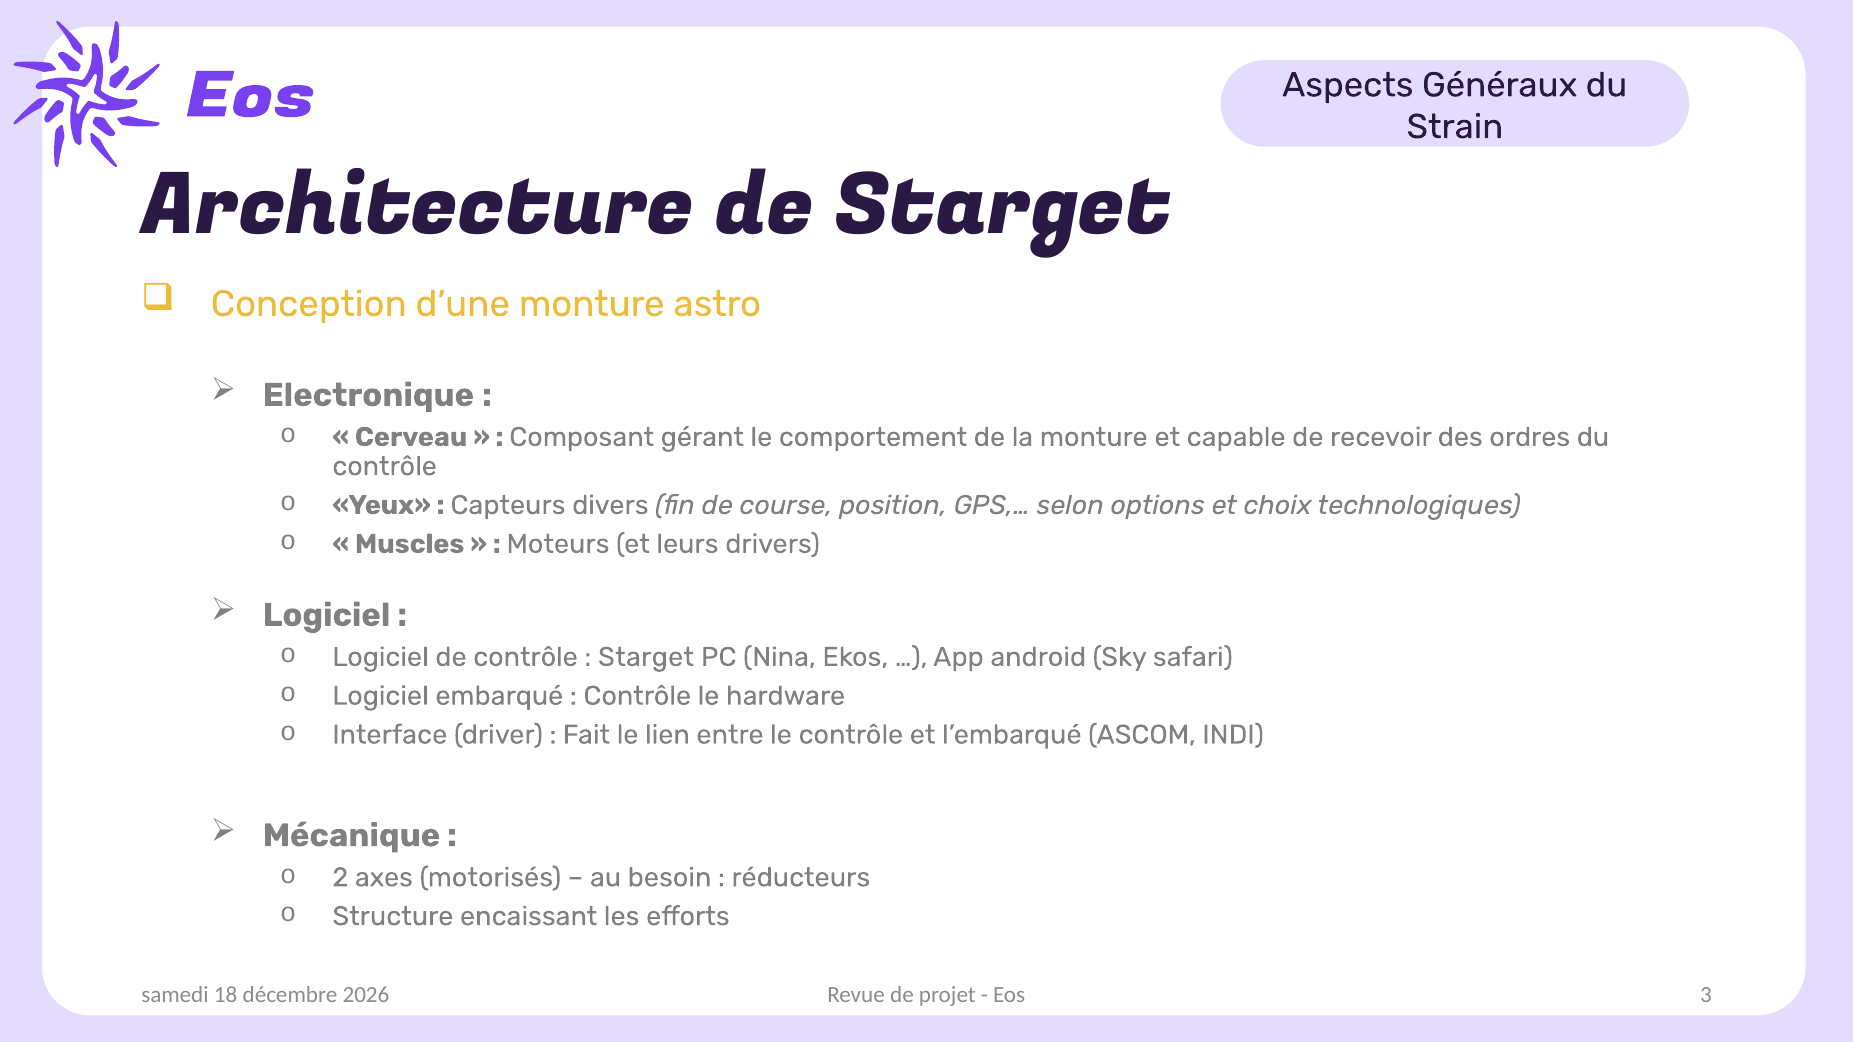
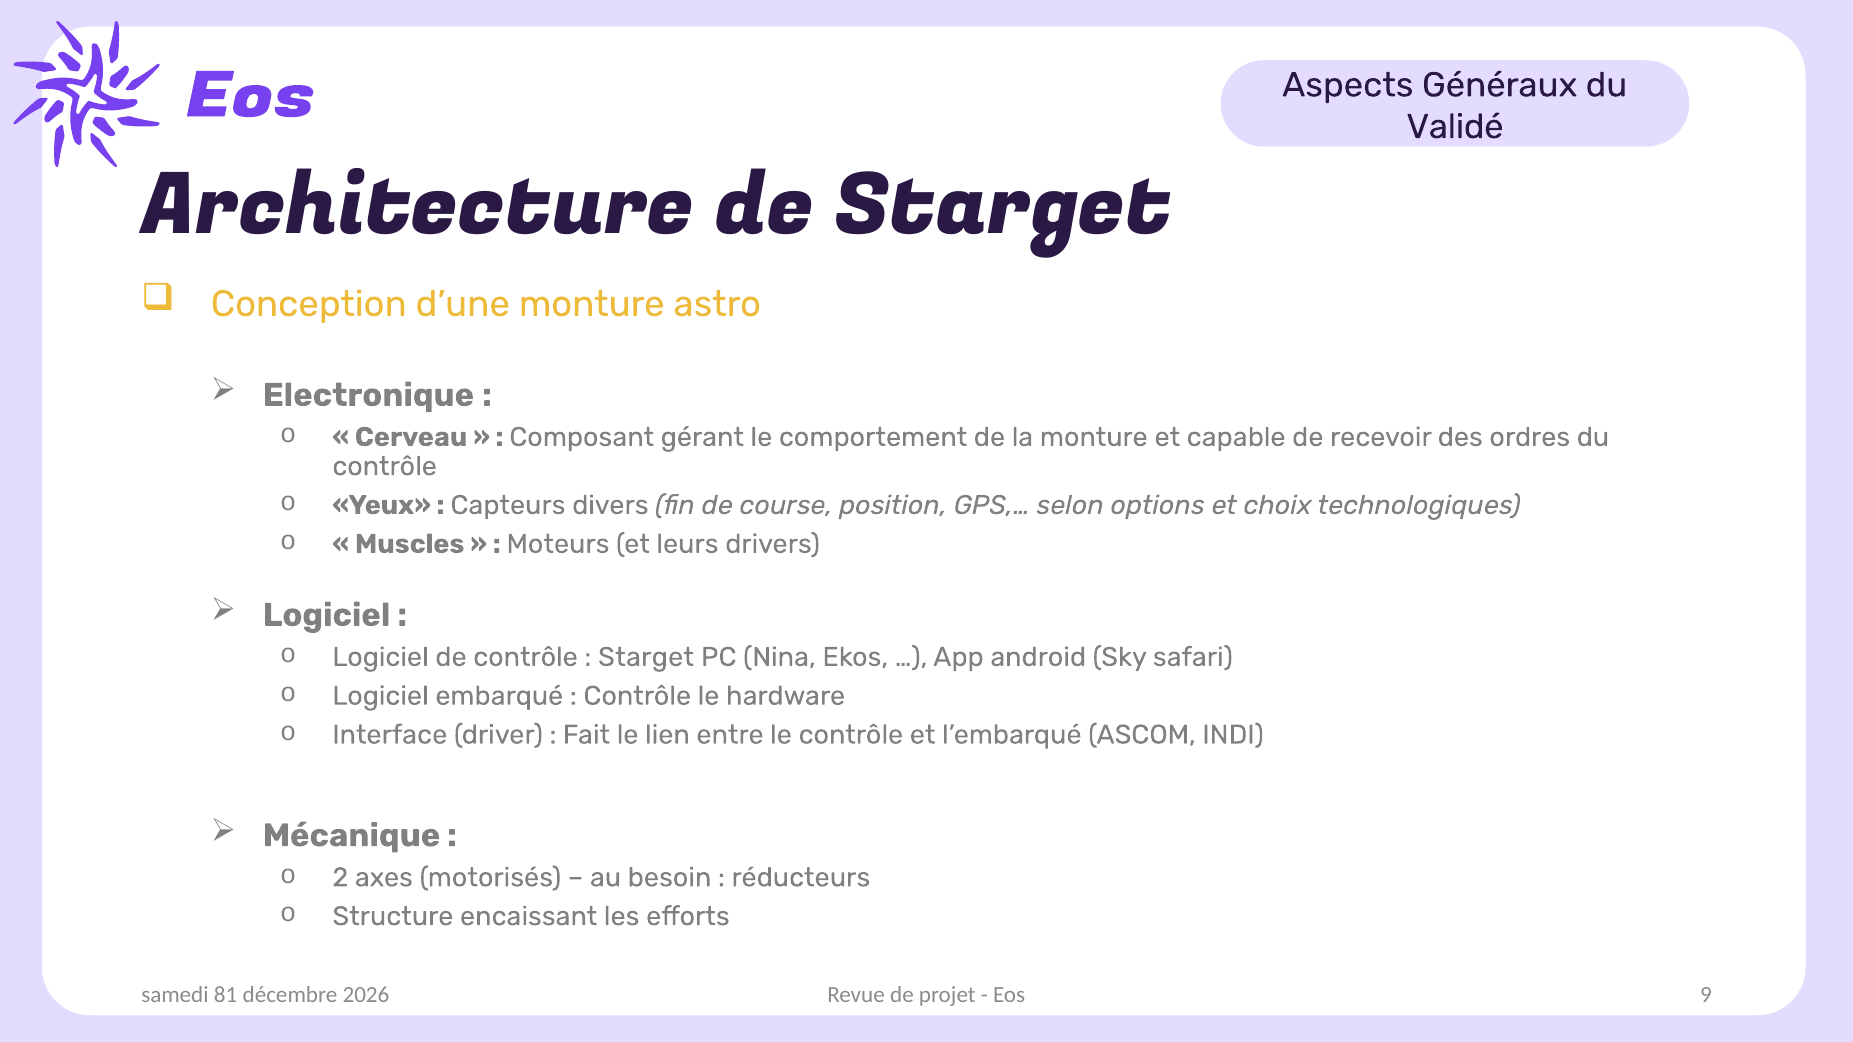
Strain: Strain -> Validé
18: 18 -> 81
3: 3 -> 9
